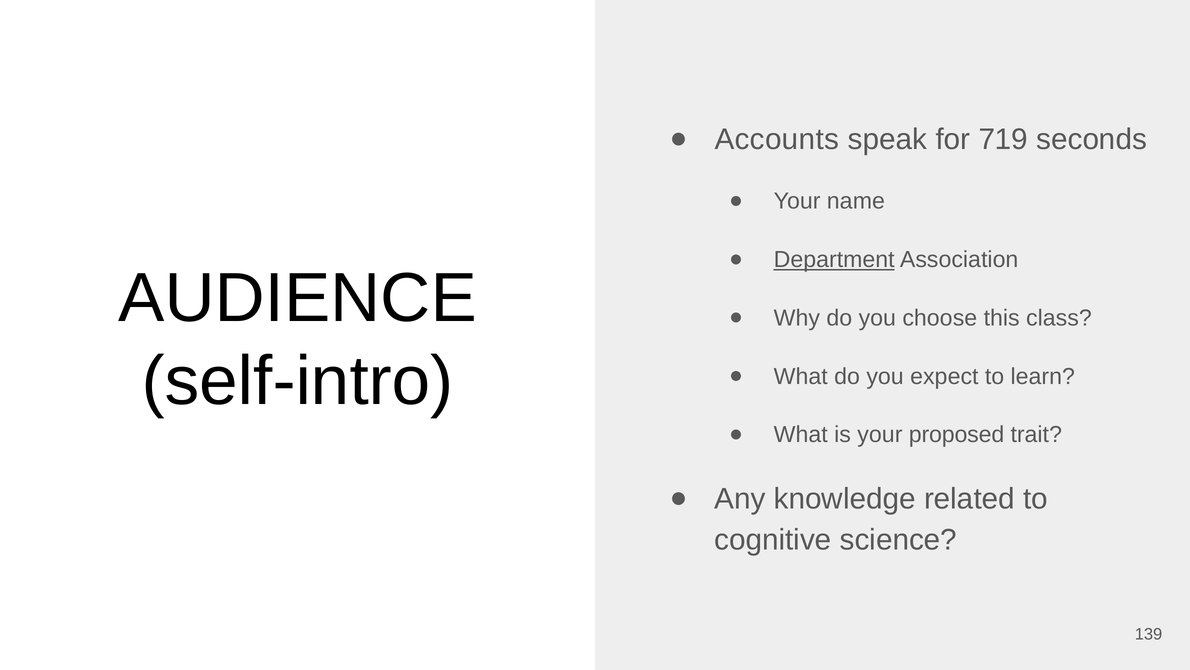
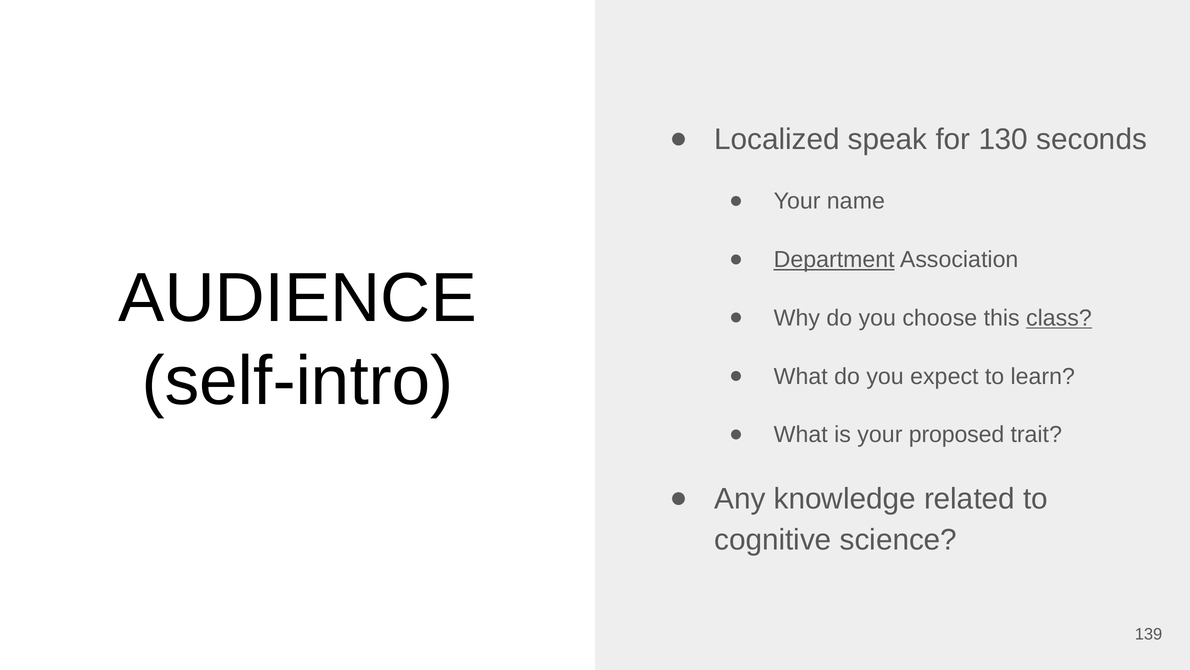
Accounts: Accounts -> Localized
719: 719 -> 130
class underline: none -> present
